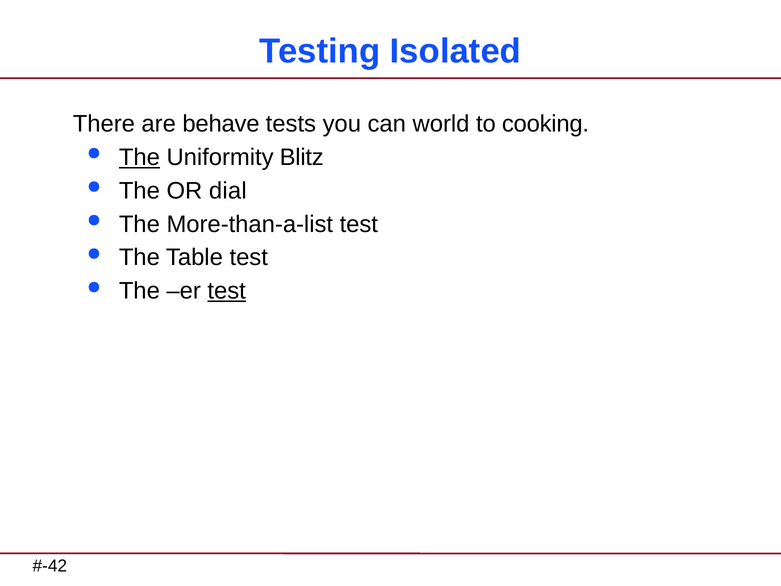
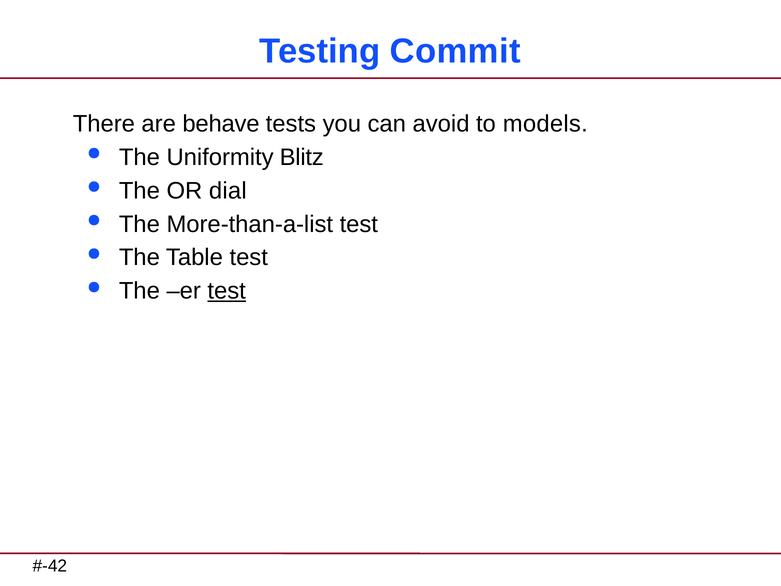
Isolated: Isolated -> Commit
world: world -> avoid
cooking: cooking -> models
The at (139, 157) underline: present -> none
